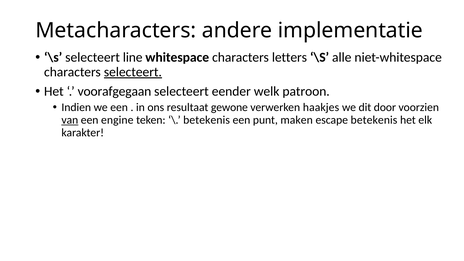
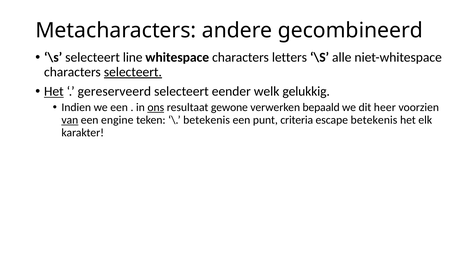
implementatie: implementatie -> gecombineerd
Het at (54, 91) underline: none -> present
voorafgegaan: voorafgegaan -> gereserveerd
patroon: patroon -> gelukkig
ons underline: none -> present
haakjes: haakjes -> bepaald
door: door -> heer
maken: maken -> criteria
